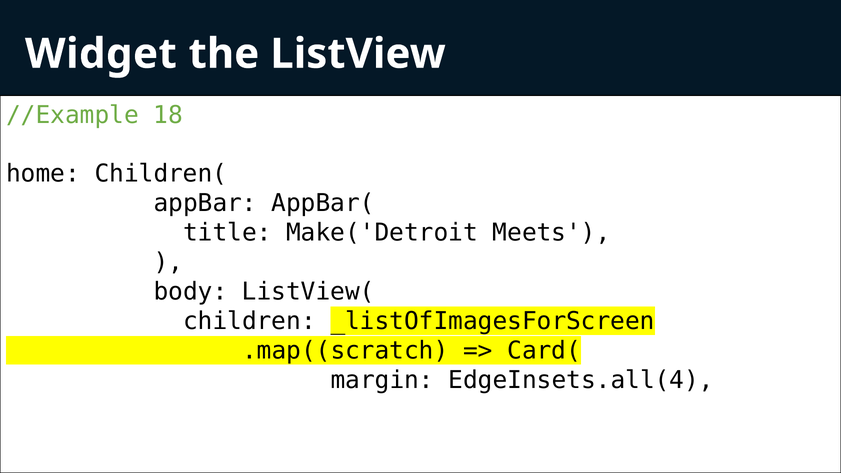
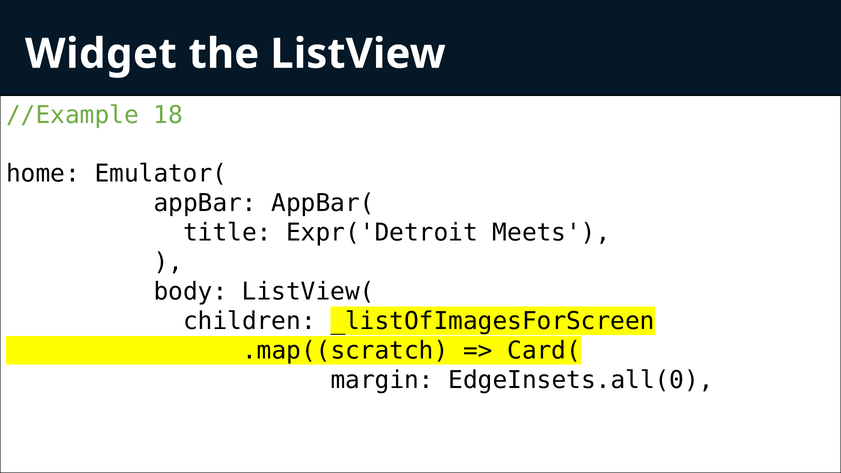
Children(: Children( -> Emulator(
Make('Detroit: Make('Detroit -> Expr('Detroit
EdgeInsets.all(4: EdgeInsets.all(4 -> EdgeInsets.all(0
